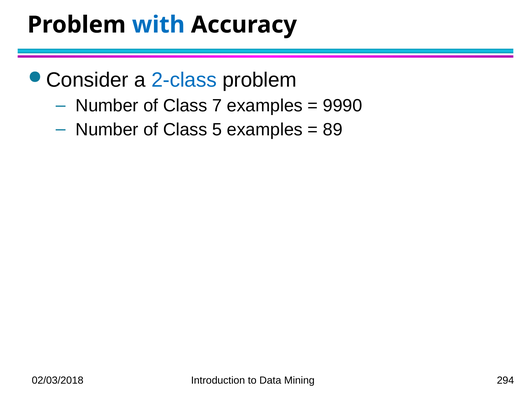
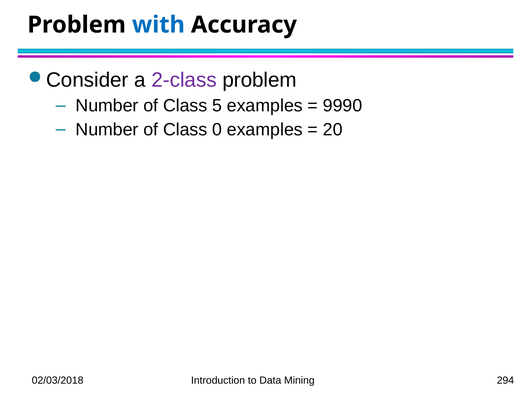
2-class colour: blue -> purple
7: 7 -> 5
5: 5 -> 0
89: 89 -> 20
